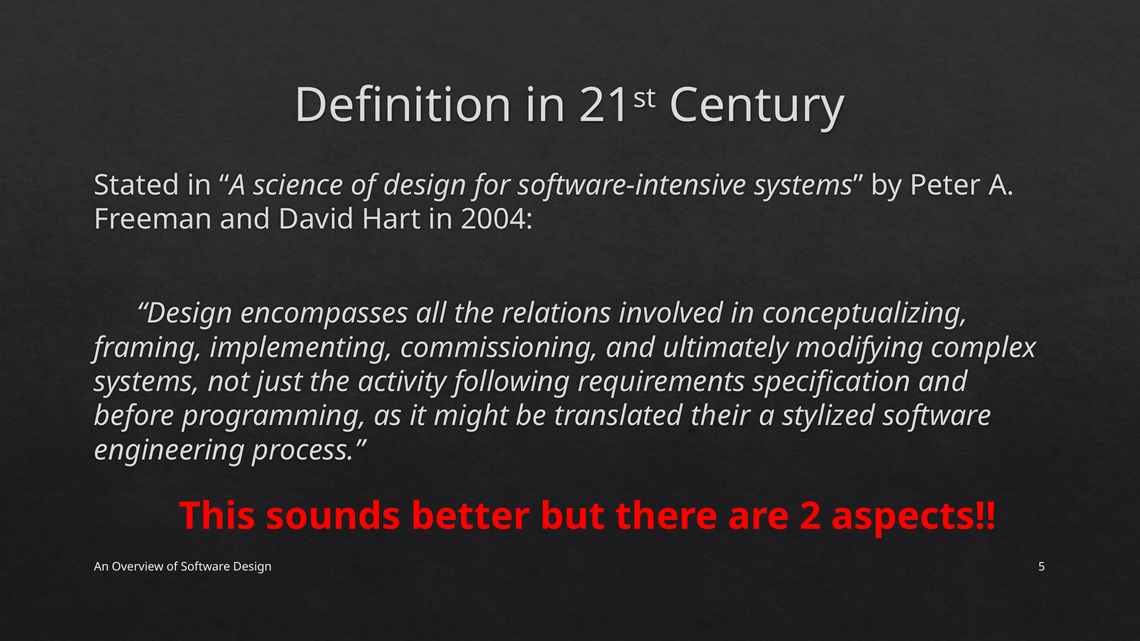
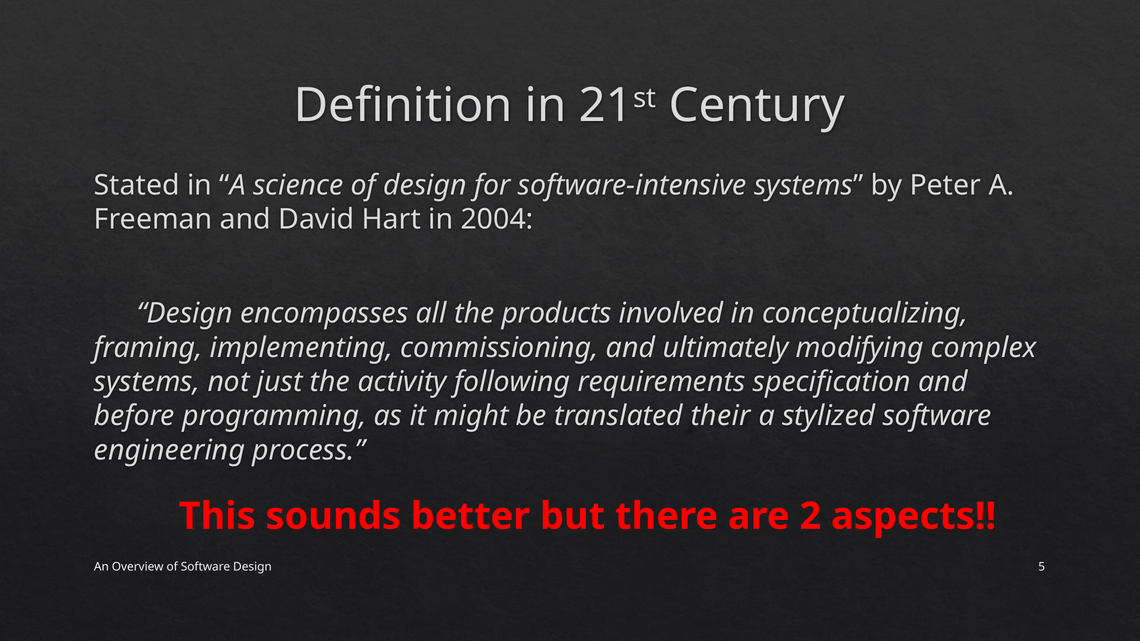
relations: relations -> products
